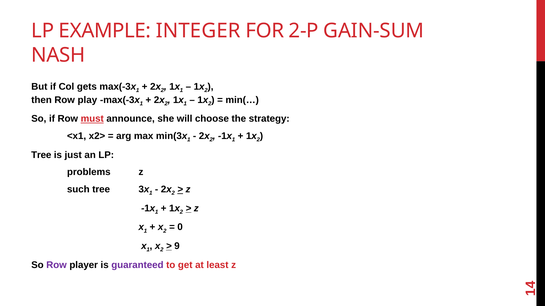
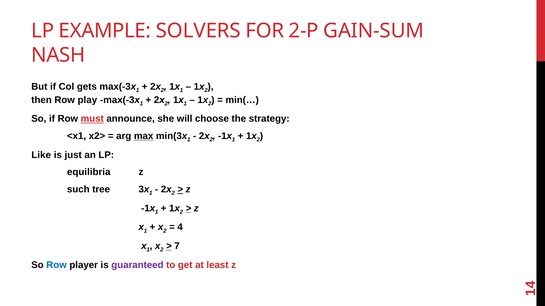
INTEGER: INTEGER -> SOLVERS
max underline: none -> present
Tree at (41, 155): Tree -> Like
problems: problems -> equilibria
0 at (180, 228): 0 -> 4
9: 9 -> 7
Row at (57, 265) colour: purple -> blue
